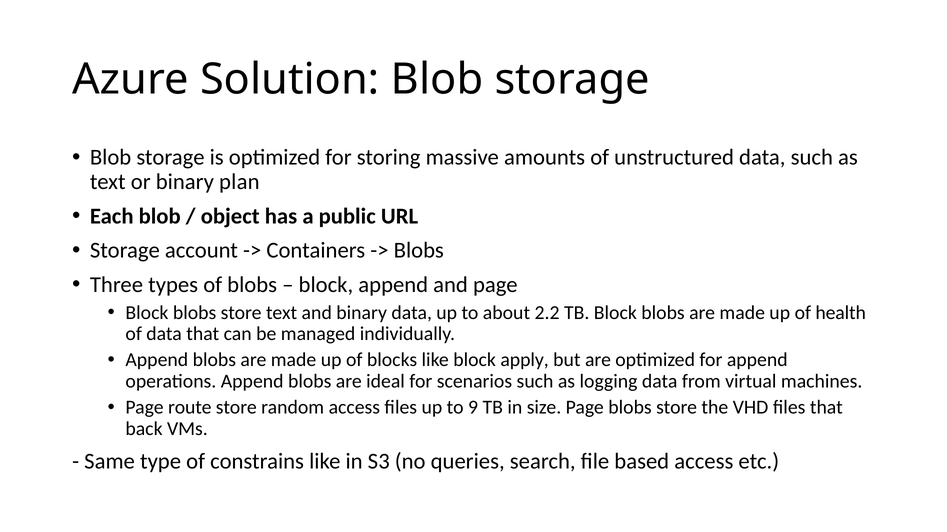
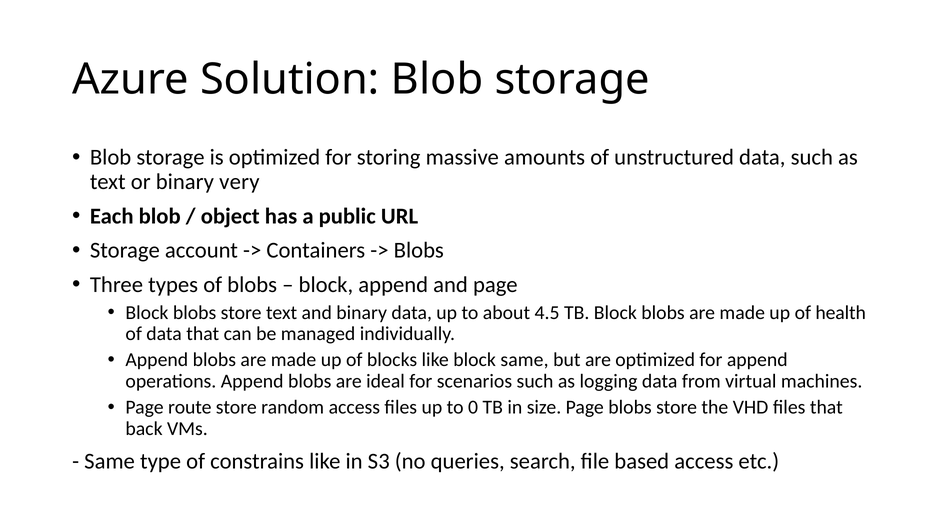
plan: plan -> very
2.2: 2.2 -> 4.5
block apply: apply -> same
9: 9 -> 0
